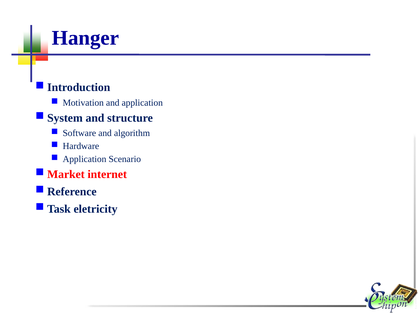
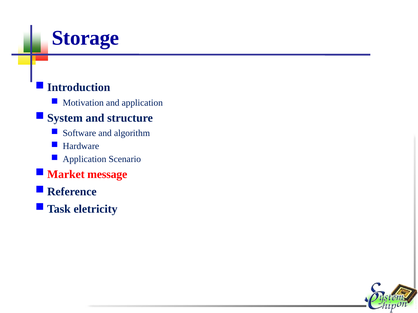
Hanger: Hanger -> Storage
internet: internet -> message
